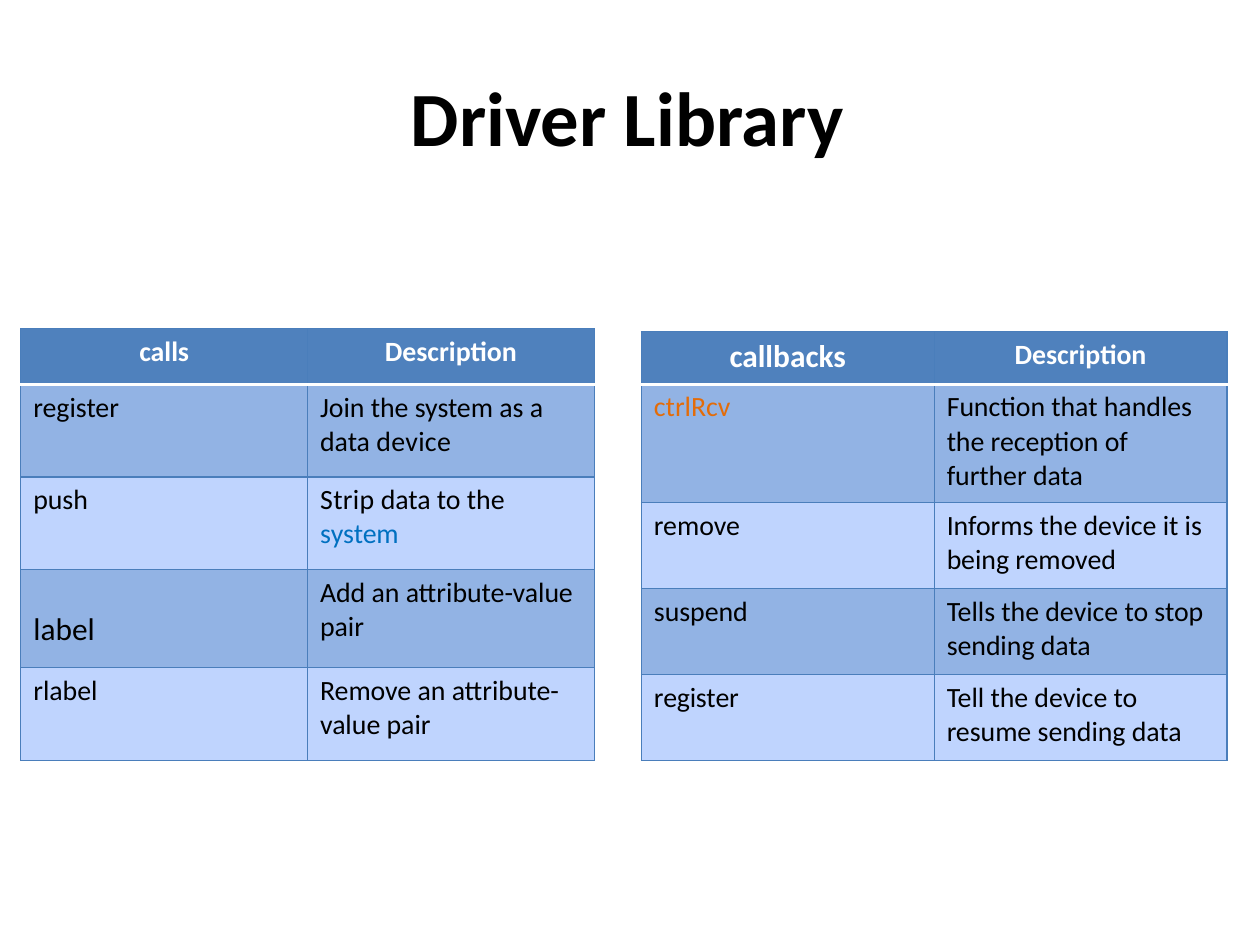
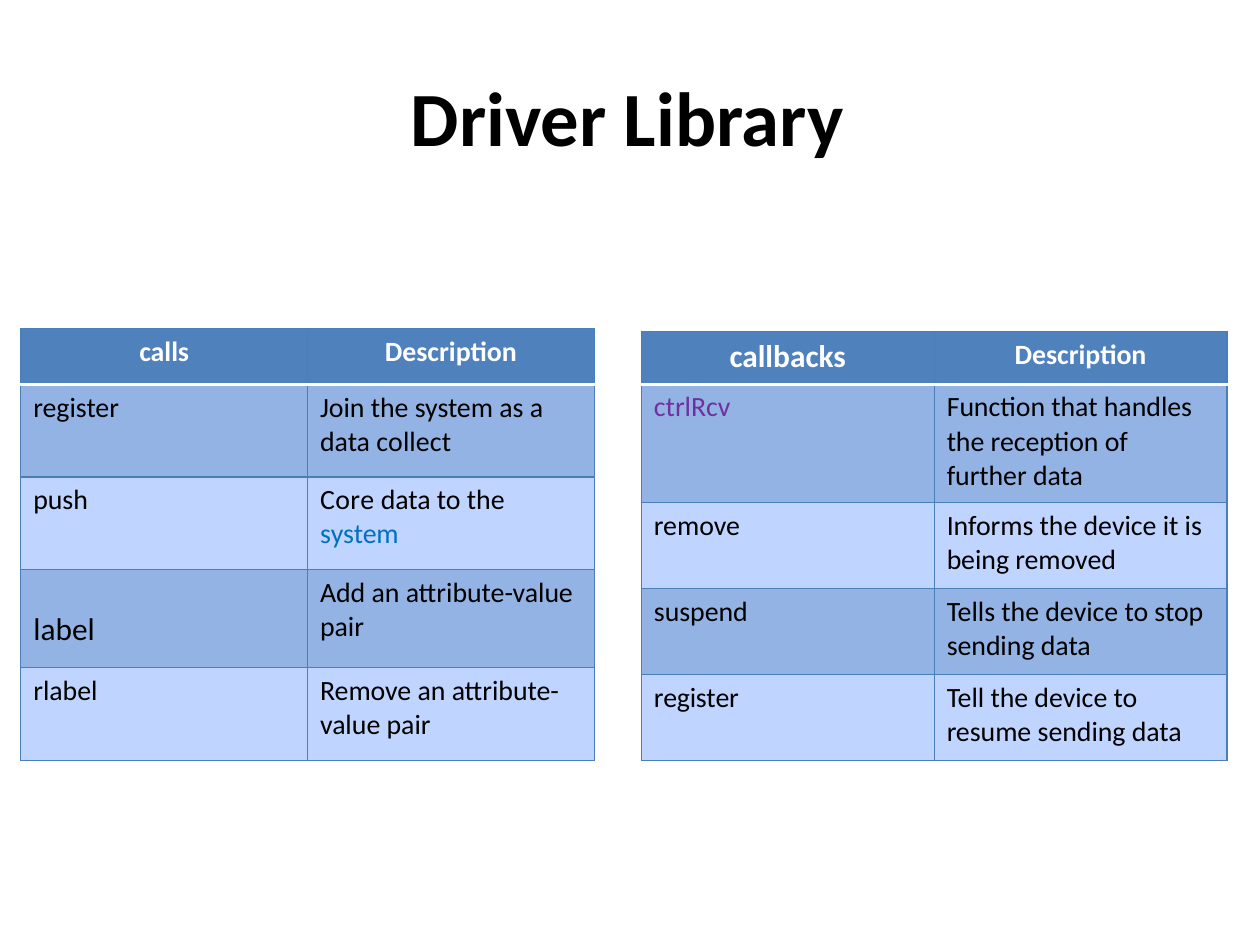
ctrlRcv colour: orange -> purple
data device: device -> collect
Strip: Strip -> Core
